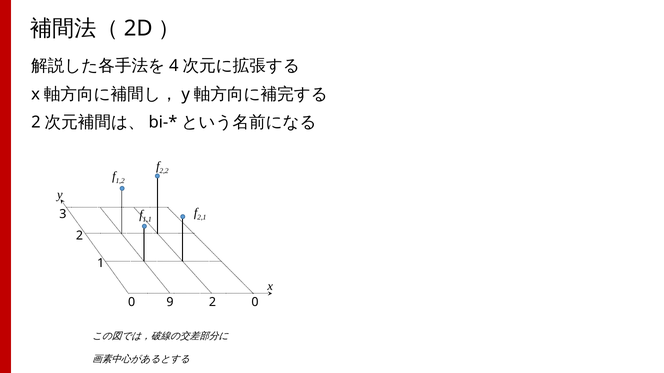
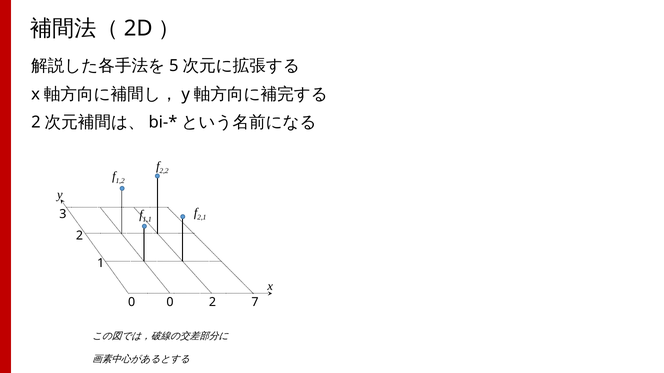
4: 4 -> 5
0 9: 9 -> 0
2 0: 0 -> 7
